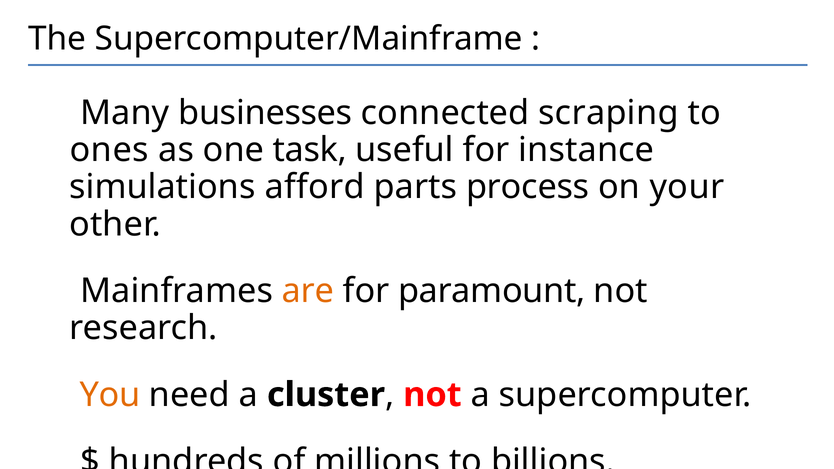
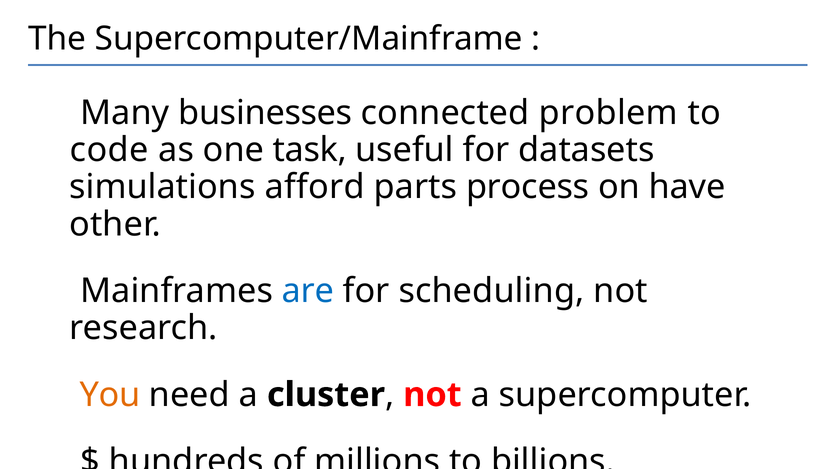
scraping: scraping -> problem
ones: ones -> code
instance: instance -> datasets
your: your -> have
are colour: orange -> blue
paramount: paramount -> scheduling
